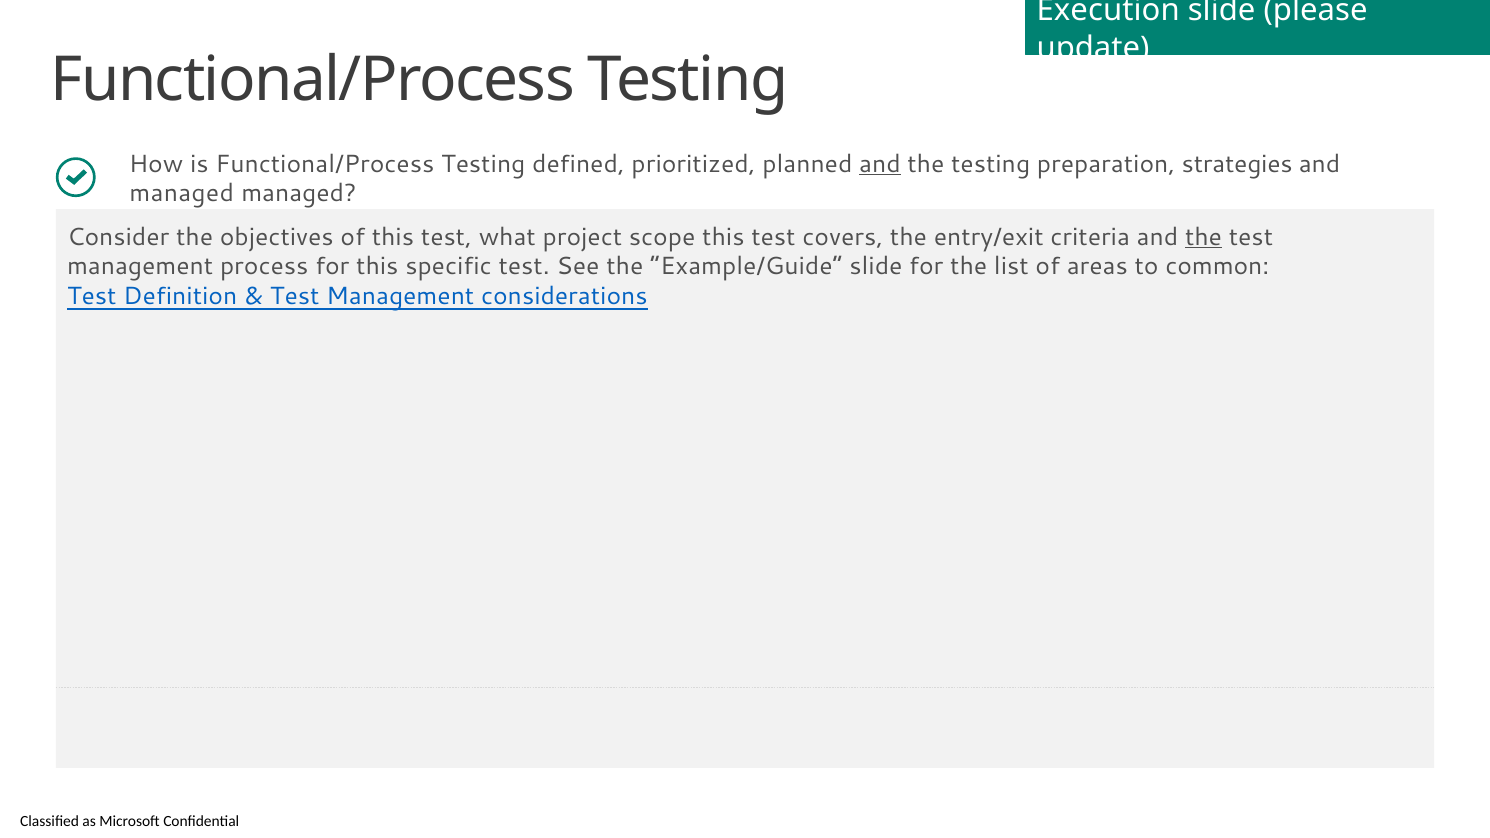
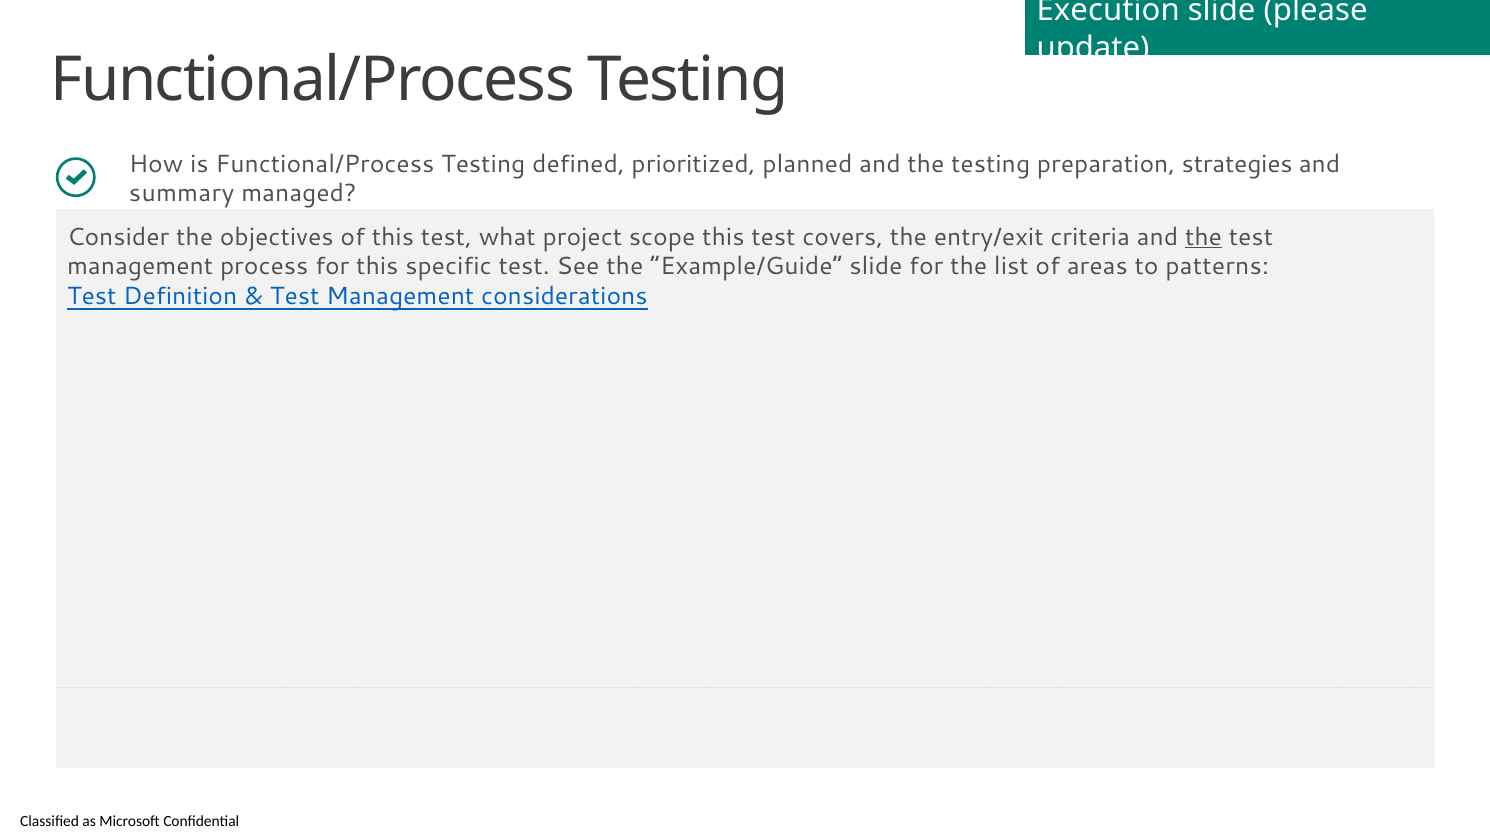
and at (880, 164) underline: present -> none
managed at (182, 194): managed -> summary
common: common -> patterns
